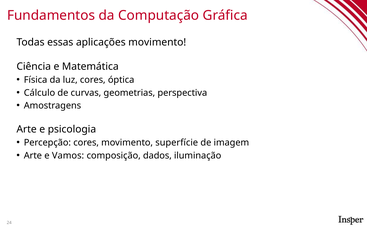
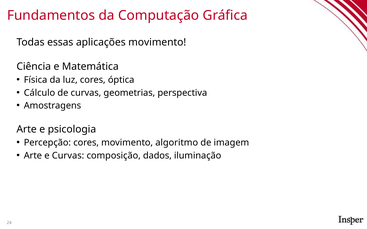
superfície: superfície -> algoritmo
e Vamos: Vamos -> Curvas
